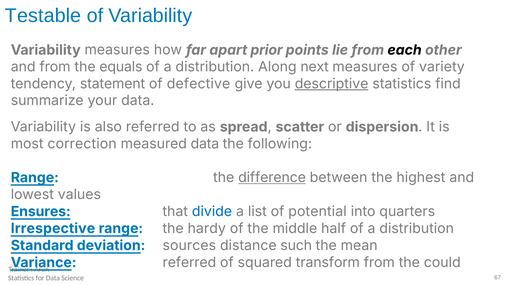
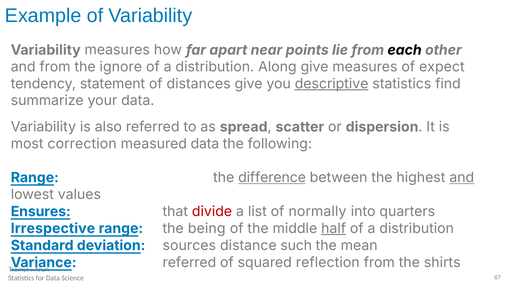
Testable: Testable -> Example
prior: prior -> near
equals: equals -> ignore
Along next: next -> give
variety: variety -> expect
defective: defective -> distances
and at (462, 177) underline: none -> present
divide colour: blue -> red
potential: potential -> normally
hardy: hardy -> being
half underline: none -> present
transform: transform -> reflection
could: could -> shirts
